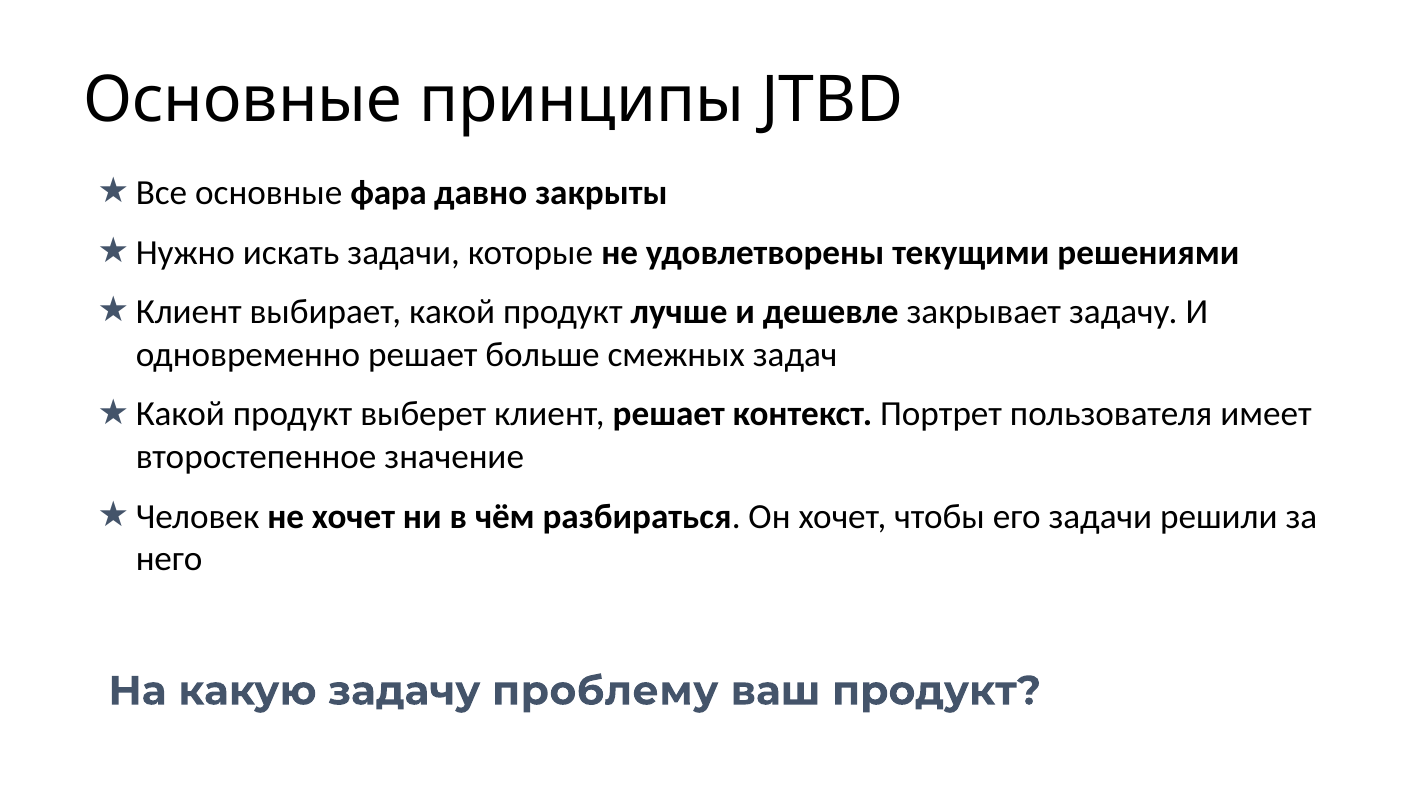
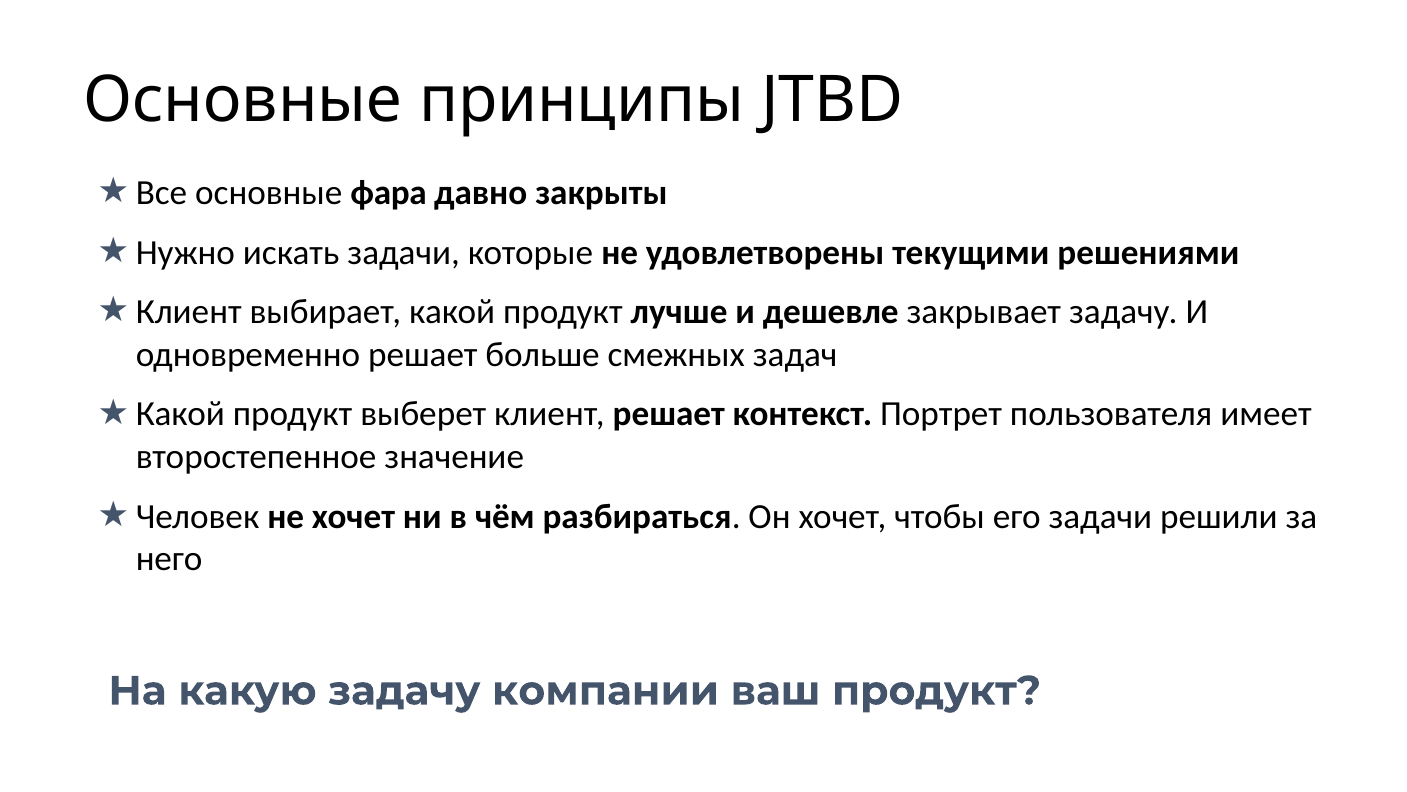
проблему: проблему -> компании
